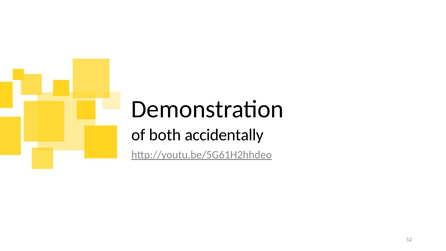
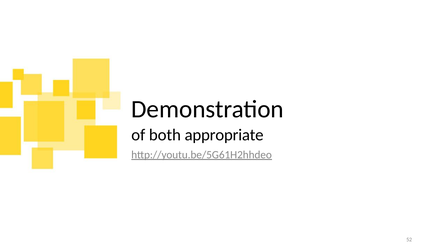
accidentally: accidentally -> appropriate
